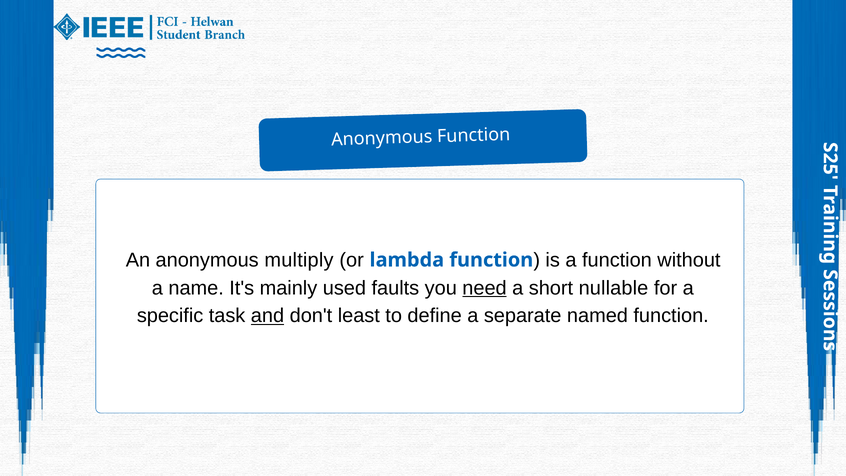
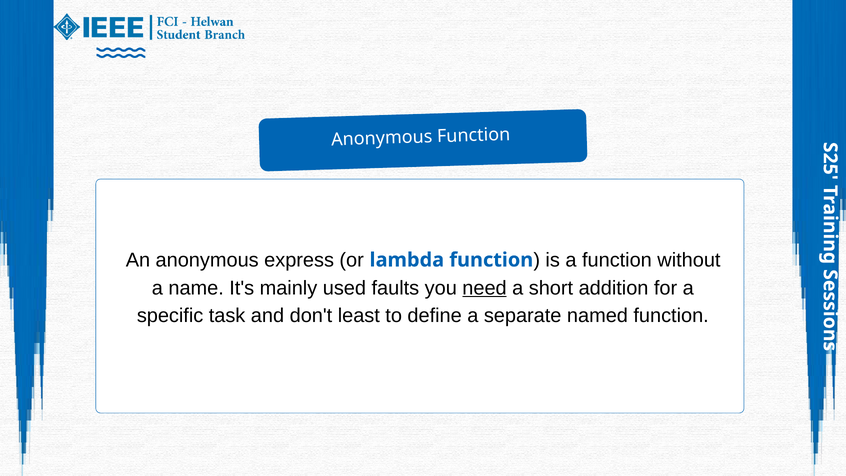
multiply: multiply -> express
nullable: nullable -> addition
and underline: present -> none
